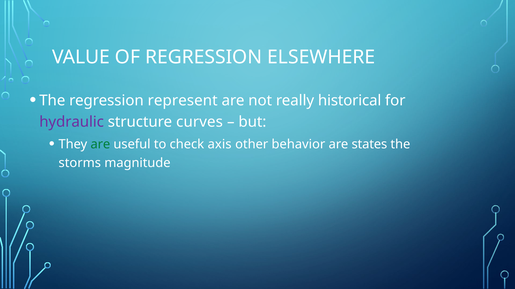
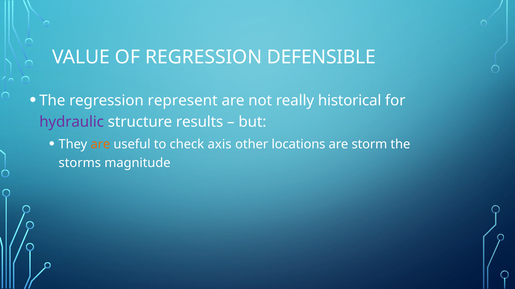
ELSEWHERE: ELSEWHERE -> DEFENSIBLE
curves: curves -> results
are at (100, 145) colour: green -> orange
behavior: behavior -> locations
states: states -> storm
